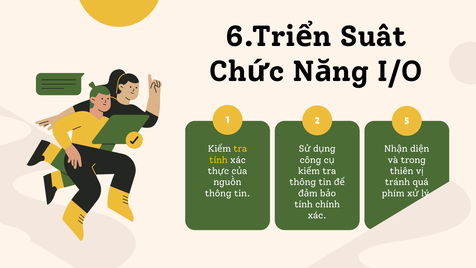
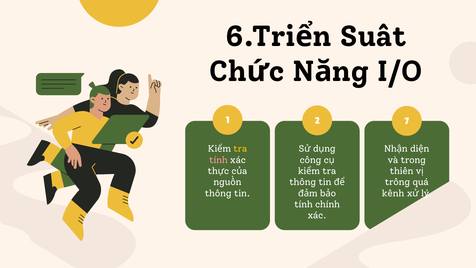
5: 5 -> 7
tính at (218, 160) colour: yellow -> pink
tránh: tránh -> trống
phím: phím -> kênh
